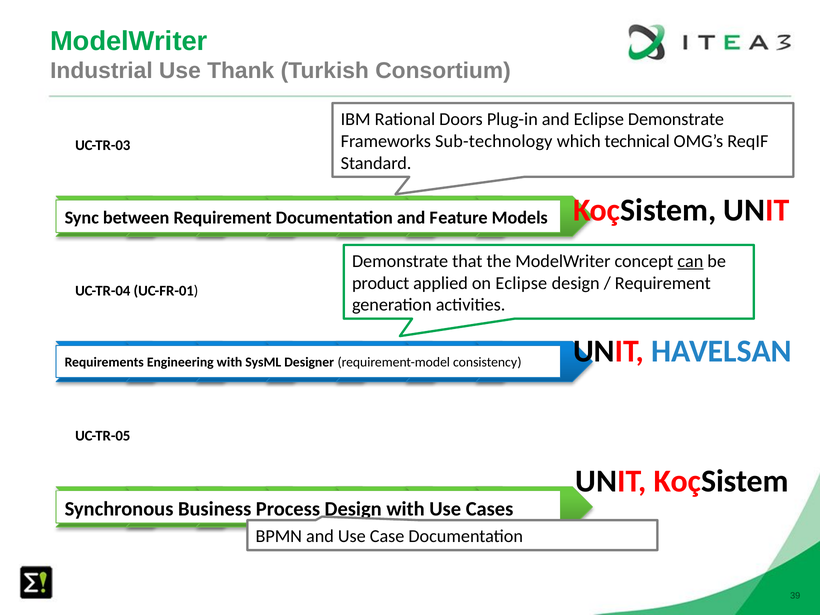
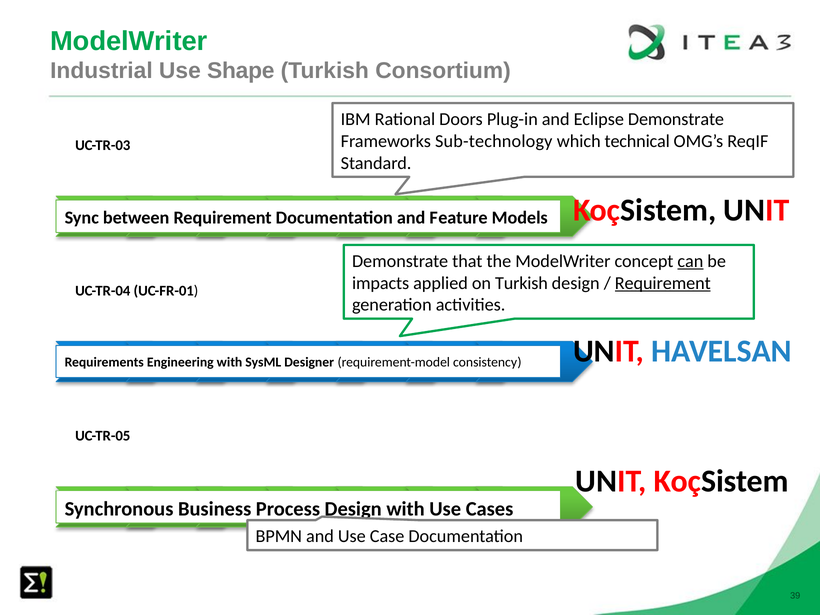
Thank: Thank -> Shape
product: product -> impacts
on Eclipse: Eclipse -> Turkish
Requirement at (663, 283) underline: none -> present
